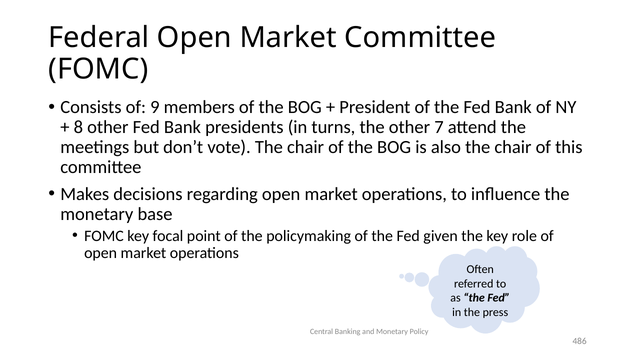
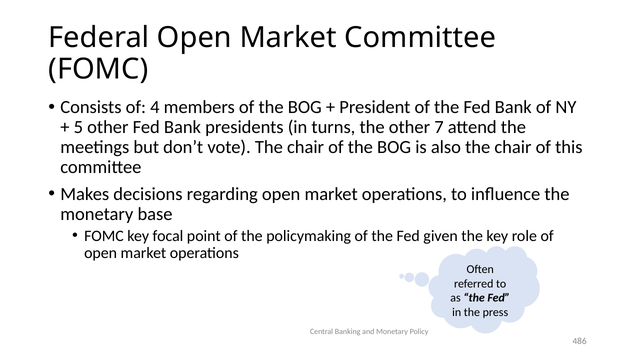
9: 9 -> 4
8: 8 -> 5
